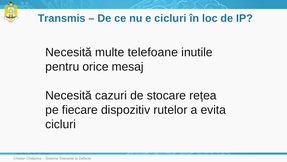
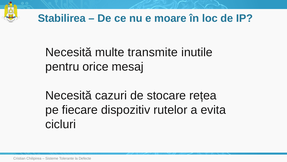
Transmis: Transmis -> Stabilirea
e cicluri: cicluri -> moare
telefoane: telefoane -> transmite
